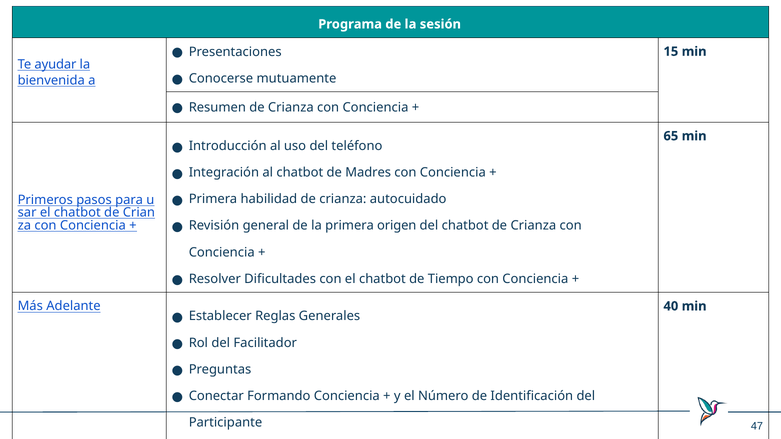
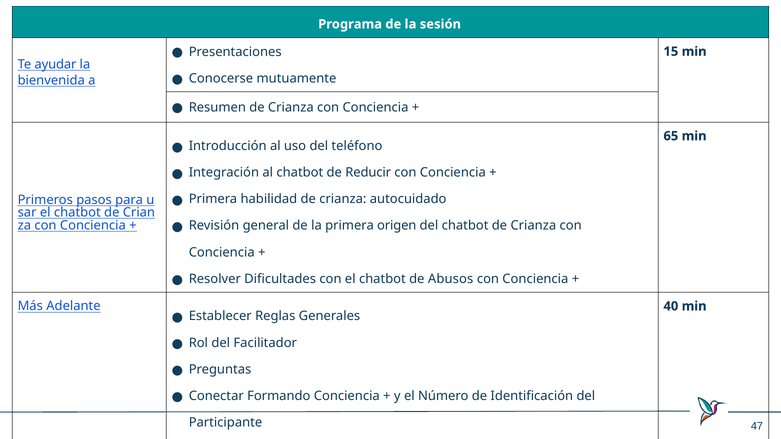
Madres: Madres -> Reducir
Tiempo: Tiempo -> Abusos
